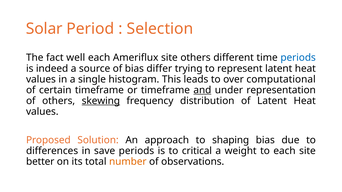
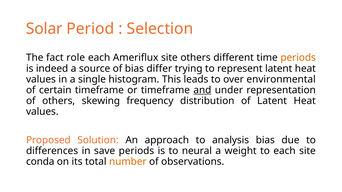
well: well -> role
periods at (298, 58) colour: blue -> orange
computational: computational -> environmental
skewing underline: present -> none
shaping: shaping -> analysis
critical: critical -> neural
better: better -> conda
